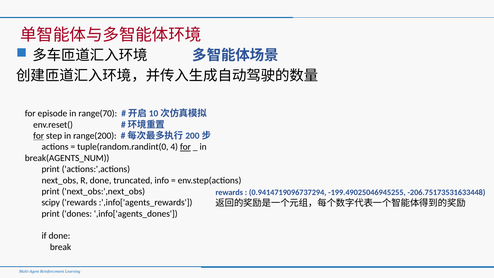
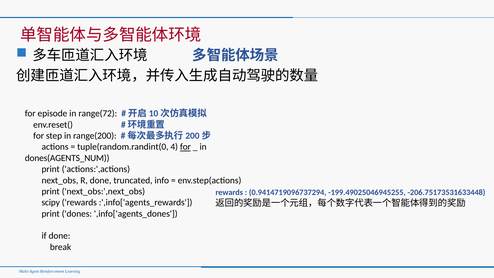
range(70: range(70 -> range(72
for at (39, 136) underline: present -> none
break(AGENTS_NUM: break(AGENTS_NUM -> dones(AGENTS_NUM
